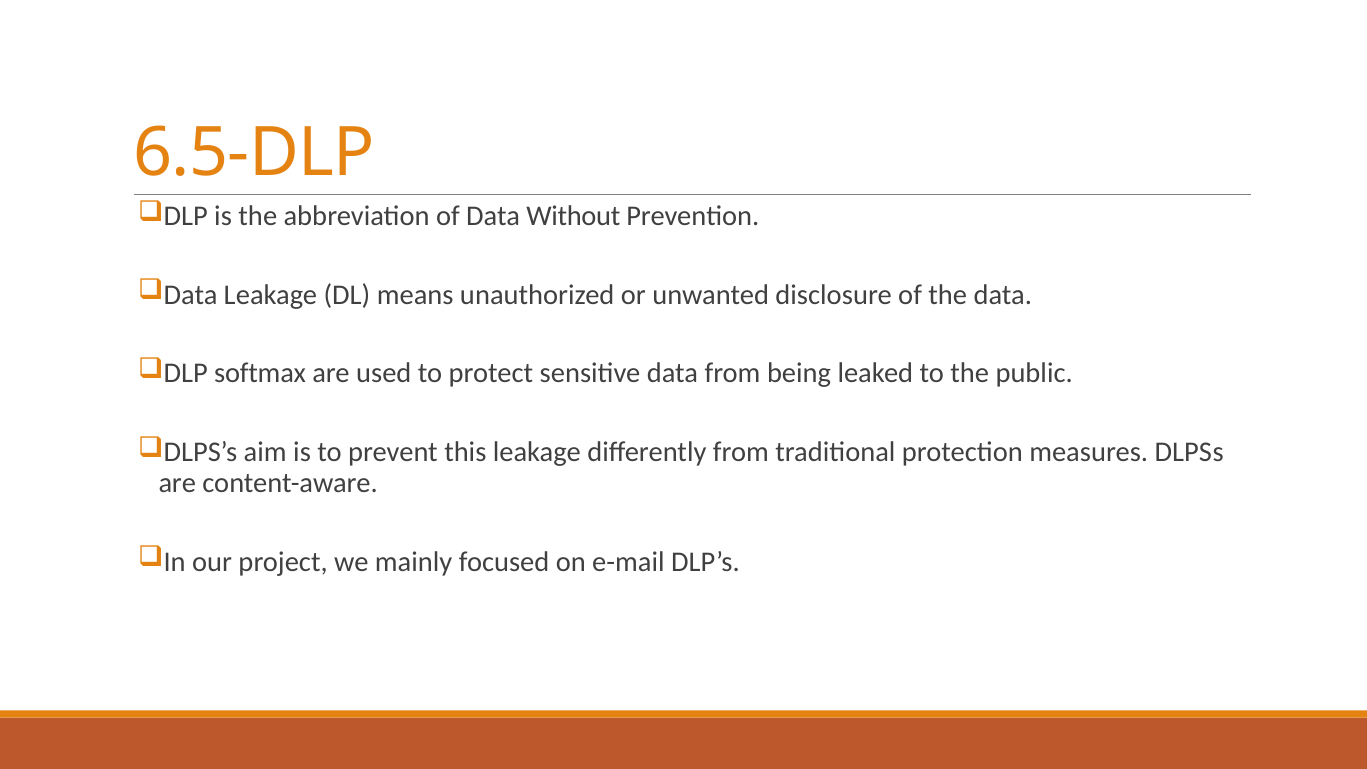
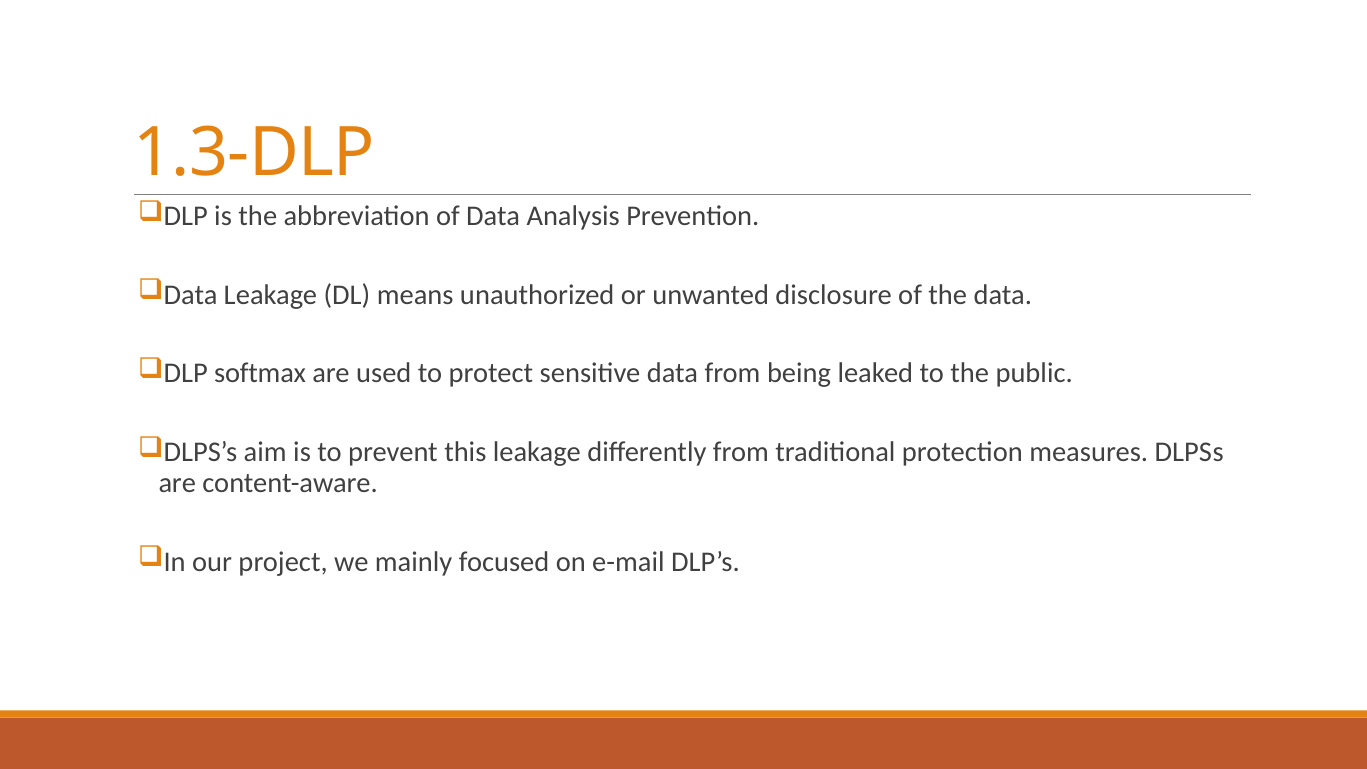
6.5-DLP: 6.5-DLP -> 1.3-DLP
Without: Without -> Analysis
